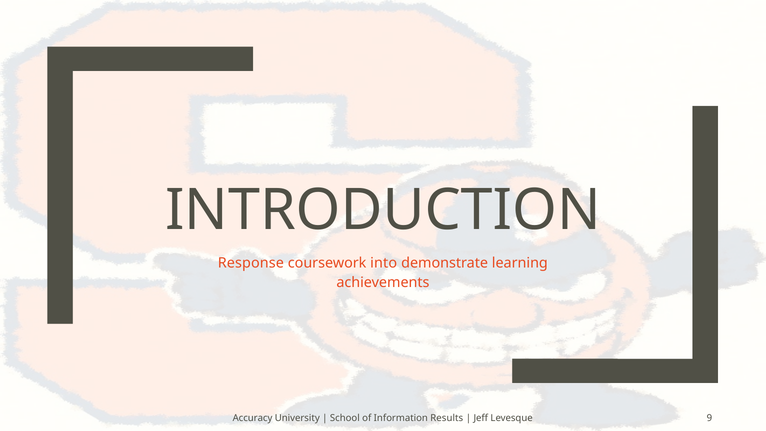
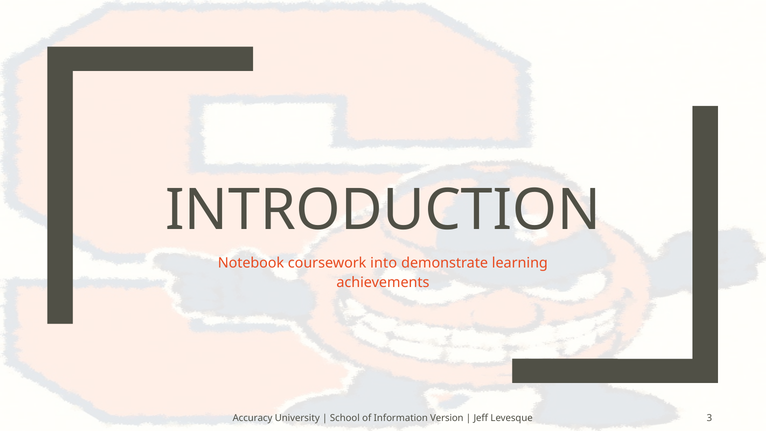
Response: Response -> Notebook
Results: Results -> Version
9: 9 -> 3
